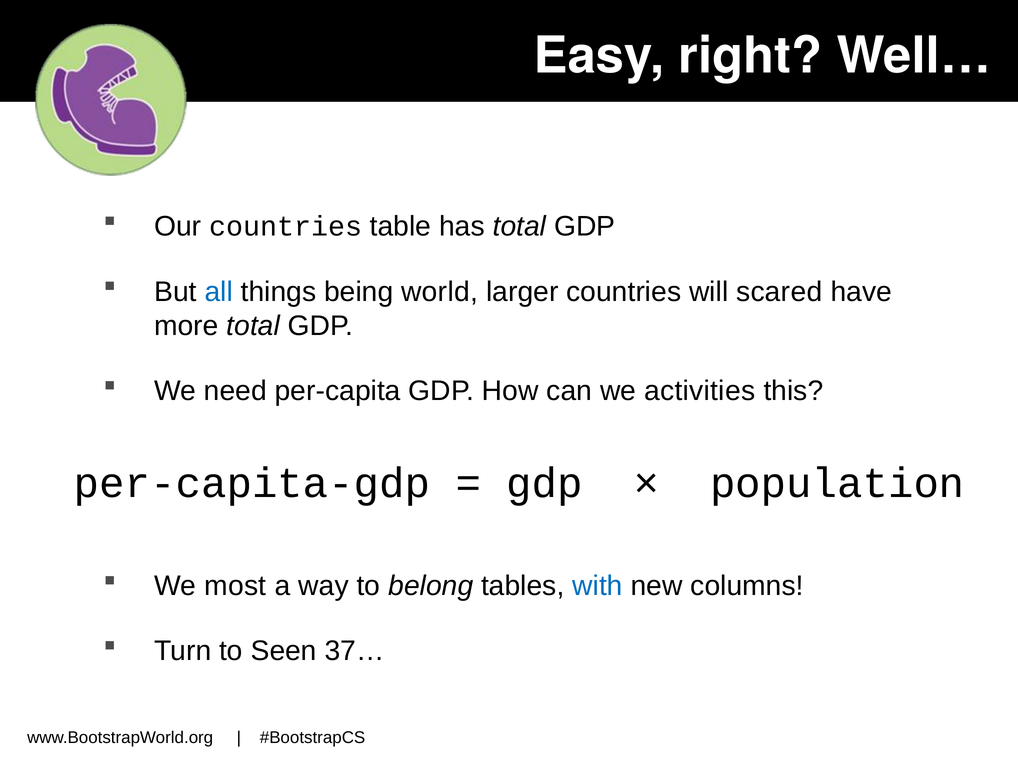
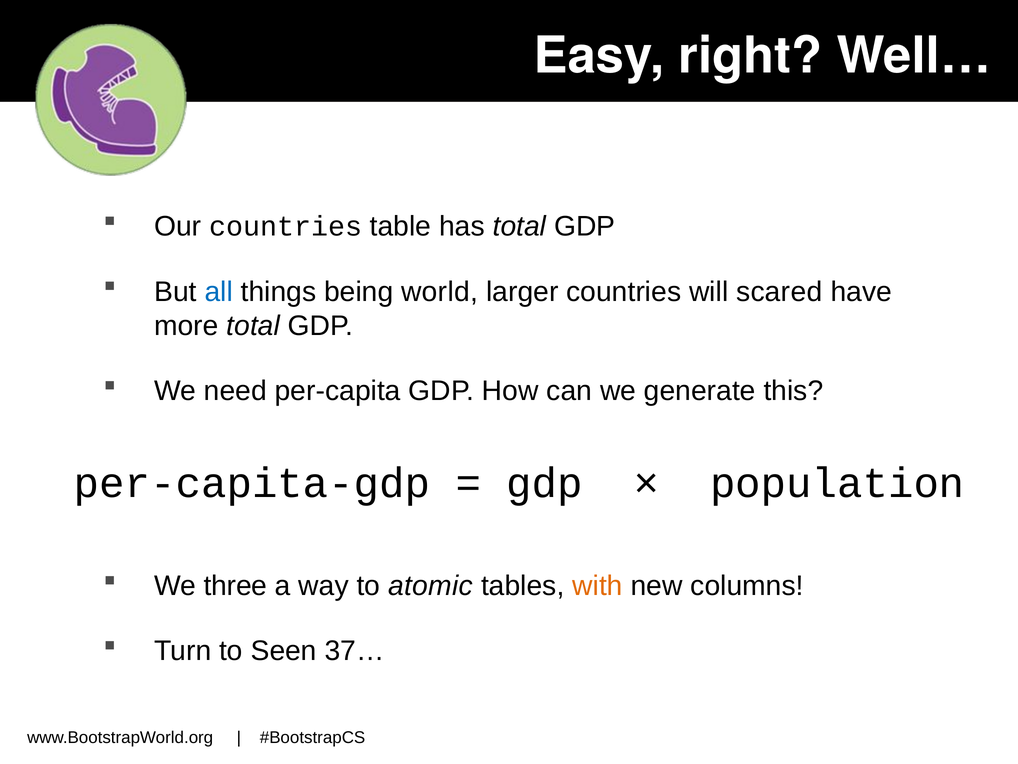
activities: activities -> generate
most: most -> three
belong: belong -> atomic
with colour: blue -> orange
